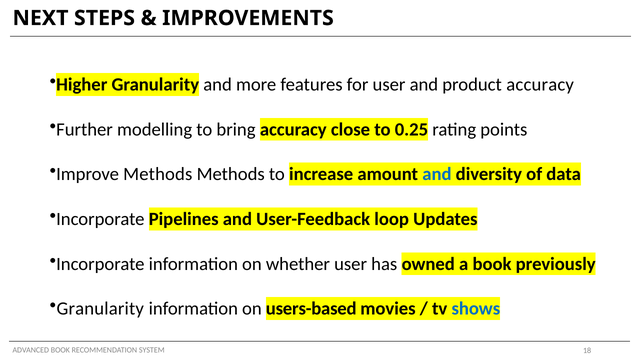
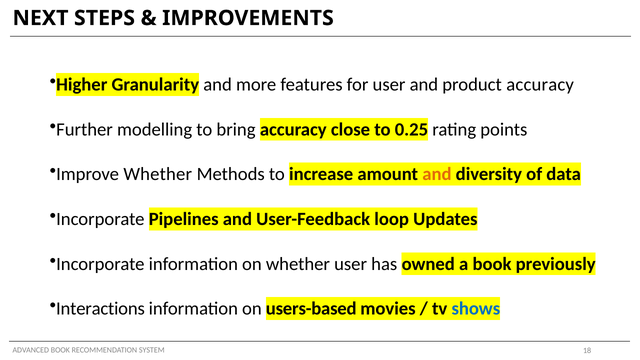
Improve Methods: Methods -> Whether
and at (437, 174) colour: blue -> orange
Granularity at (100, 309): Granularity -> Interactions
